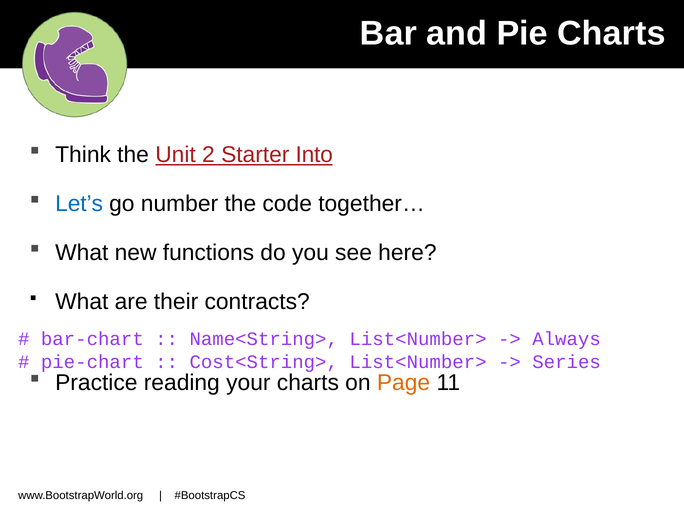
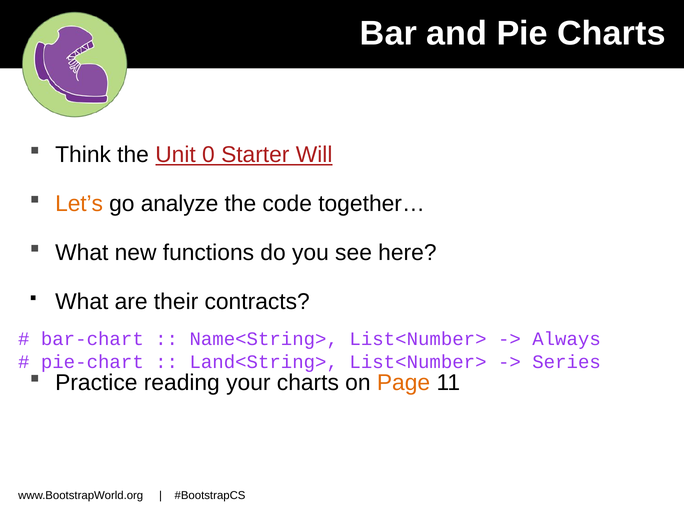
2: 2 -> 0
Into: Into -> Will
Let’s colour: blue -> orange
number: number -> analyze
Cost<String>: Cost<String> -> Land<String>
